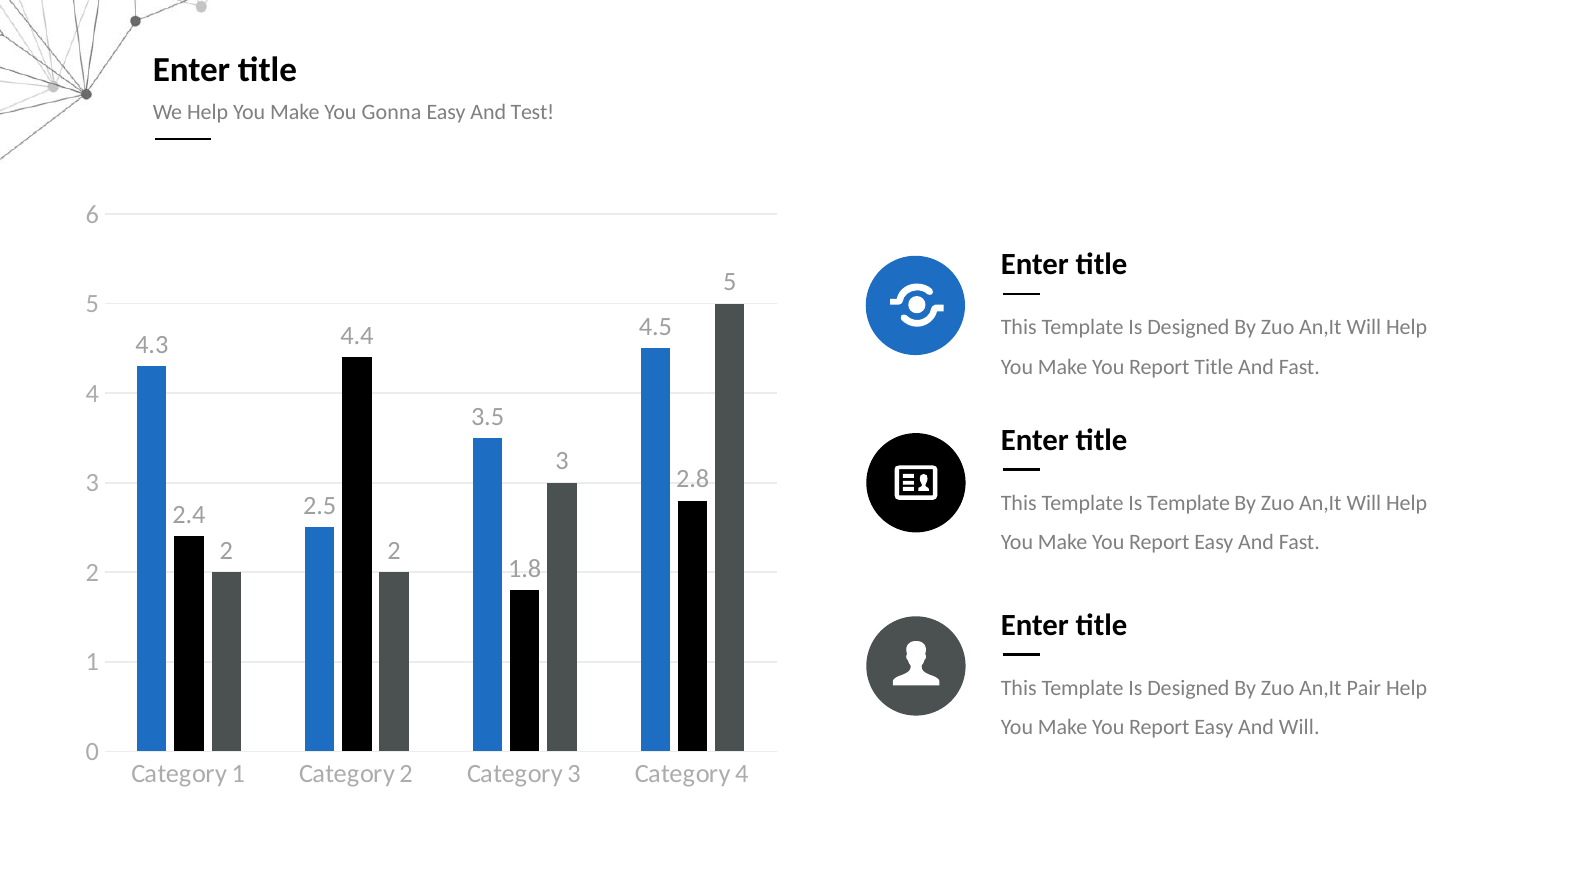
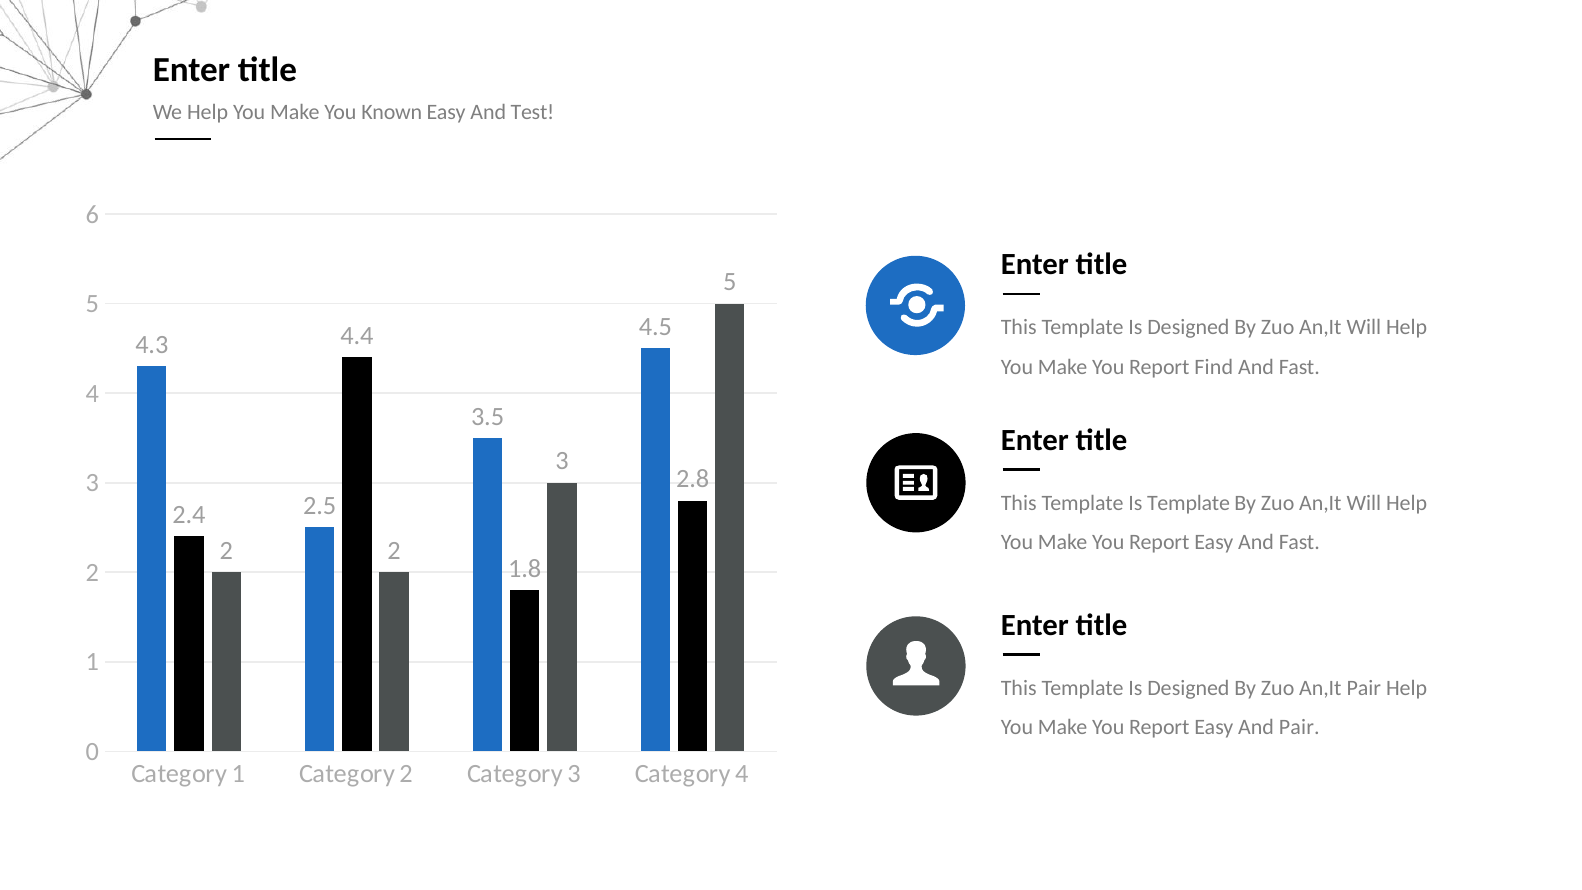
Gonna: Gonna -> Known
Report Title: Title -> Find
And Will: Will -> Pair
